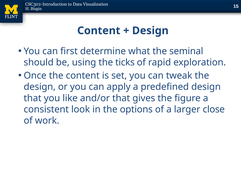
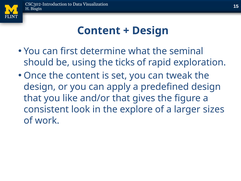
options: options -> explore
close: close -> sizes
